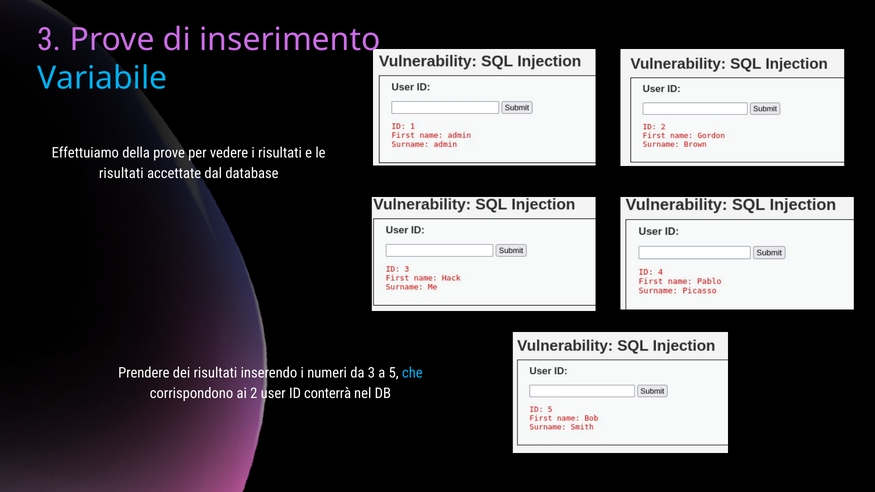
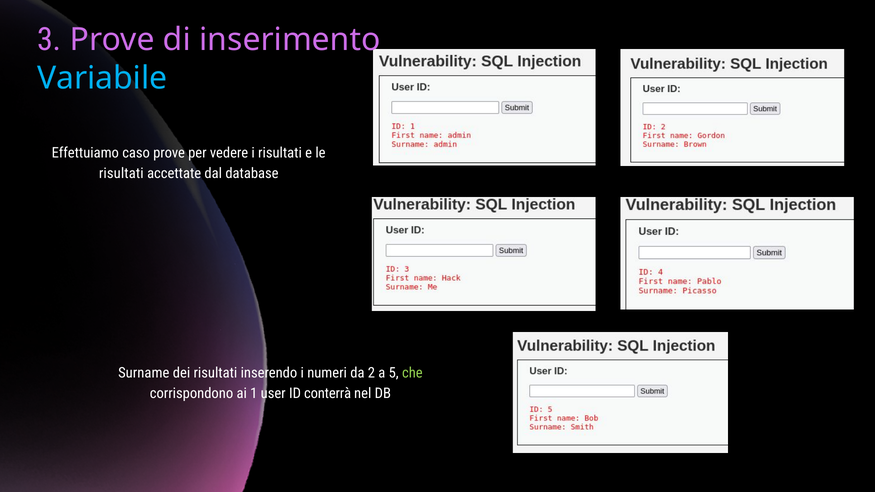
della: della -> caso
Prendere: Prendere -> Surname
da 3: 3 -> 2
che colour: light blue -> light green
2: 2 -> 1
